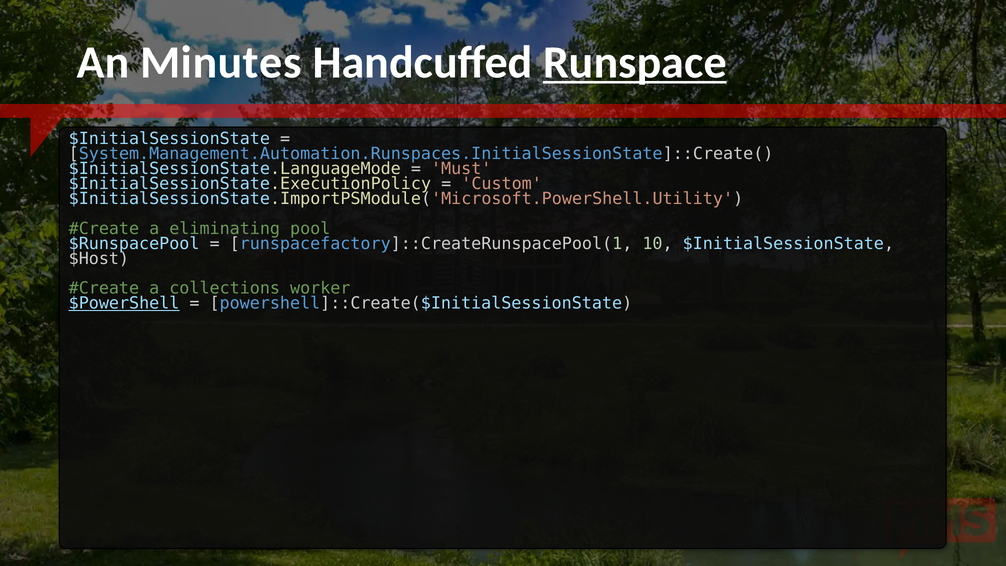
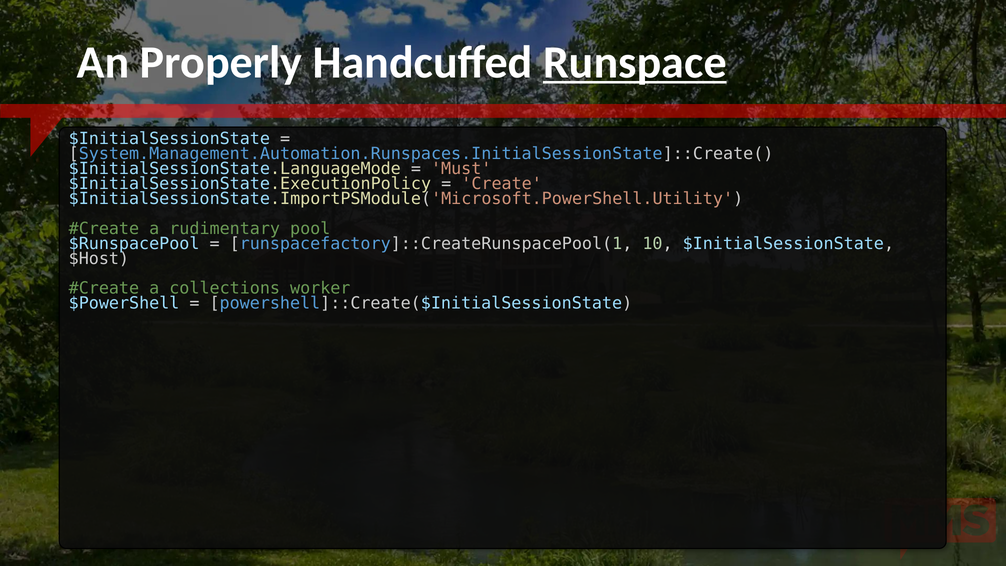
Minutes: Minutes -> Properly
Custom: Custom -> Create
eliminating: eliminating -> rudimentary
$PowerShell underline: present -> none
